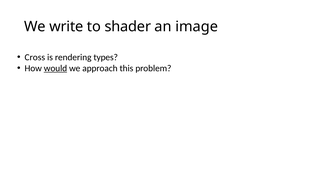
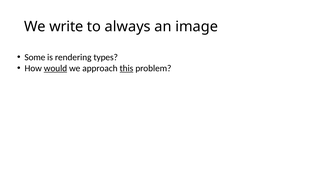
shader: shader -> always
Cross: Cross -> Some
this underline: none -> present
